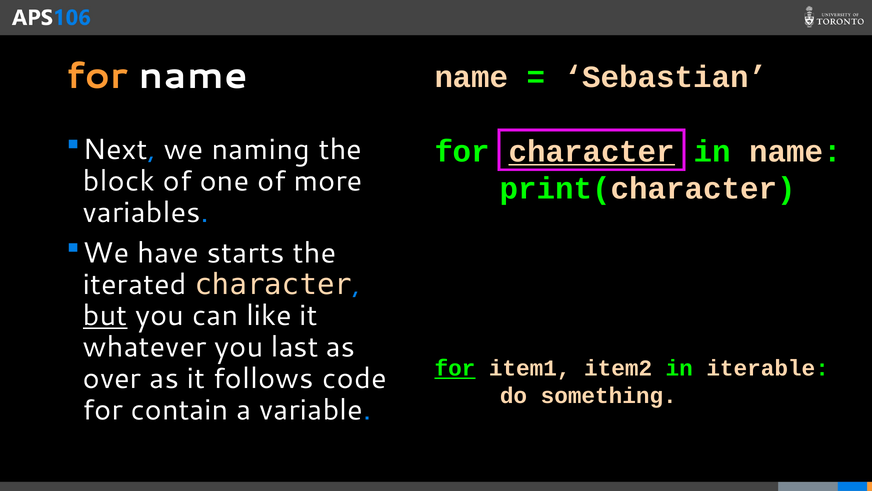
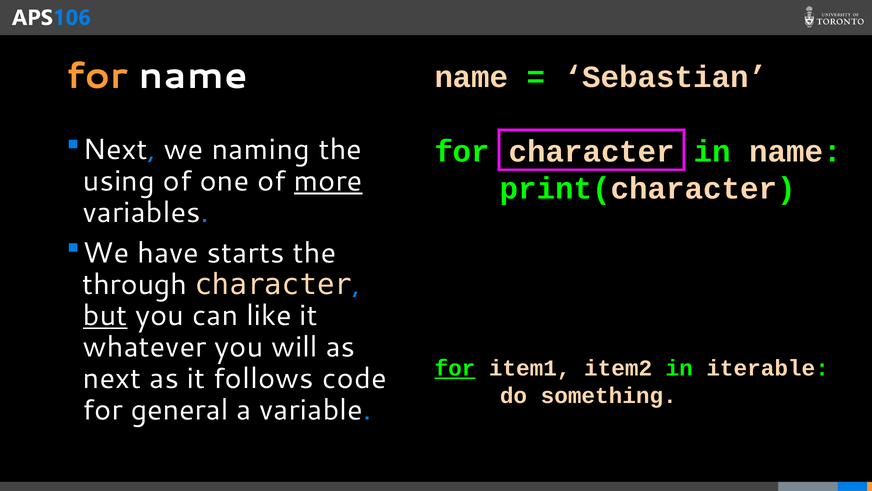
character at (592, 151) underline: present -> none
block: block -> using
more underline: none -> present
iterated: iterated -> through
last: last -> will
over at (112, 378): over -> next
contain: contain -> general
